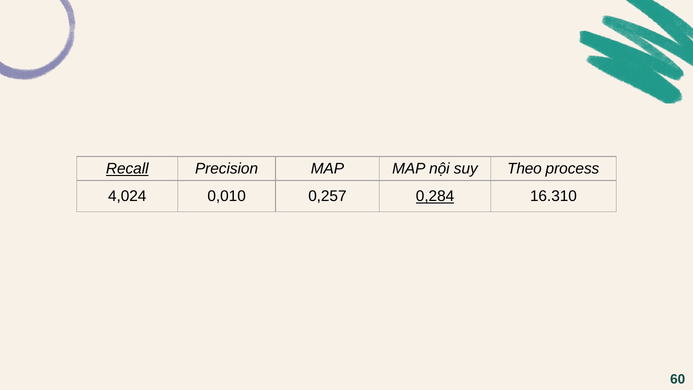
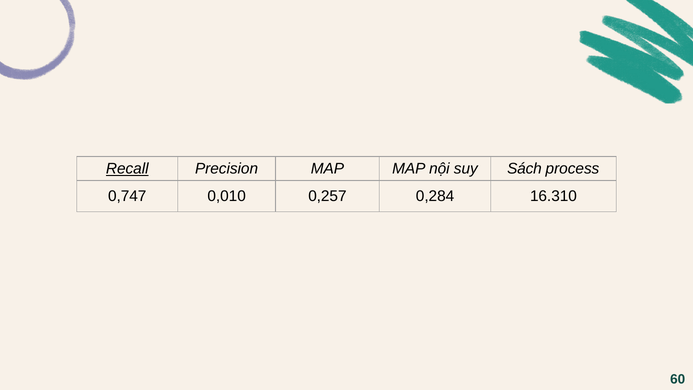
Theo: Theo -> Sách
4,024: 4,024 -> 0,747
0,284 underline: present -> none
